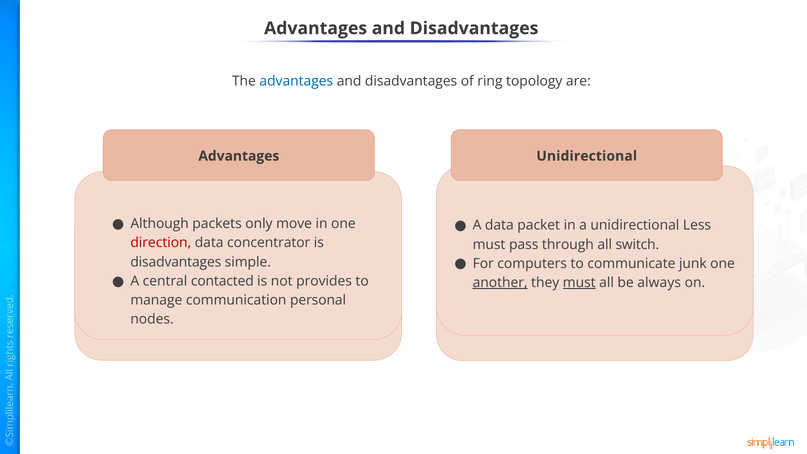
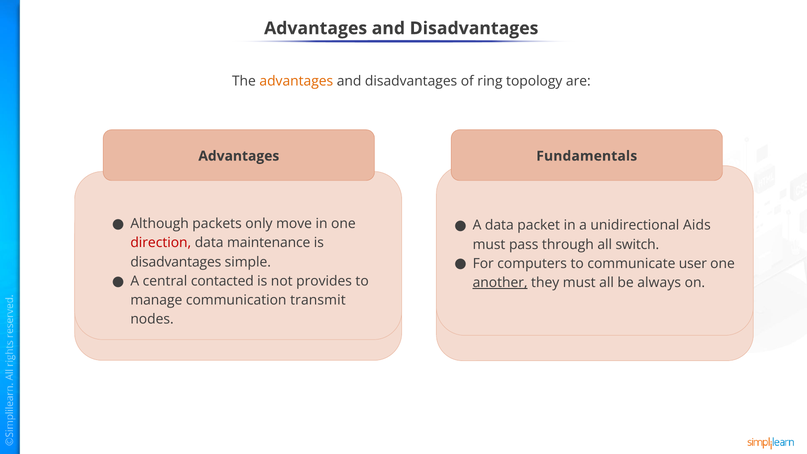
advantages at (296, 81) colour: blue -> orange
Advantages Unidirectional: Unidirectional -> Fundamentals
Less: Less -> Aids
concentrator: concentrator -> maintenance
junk: junk -> user
must at (579, 283) underline: present -> none
personal: personal -> transmit
